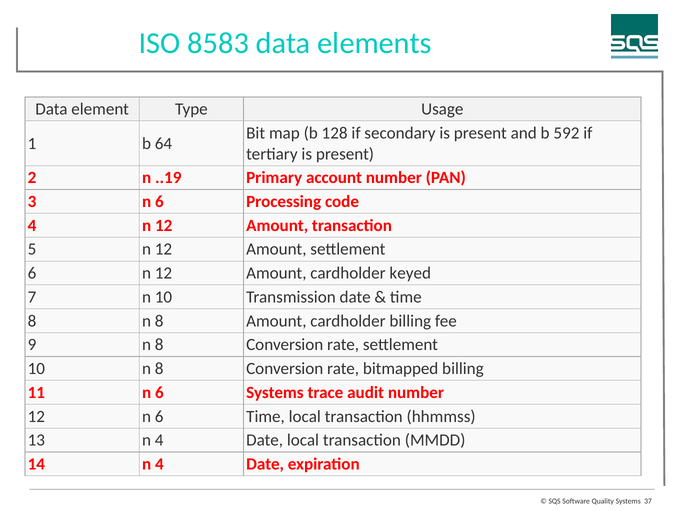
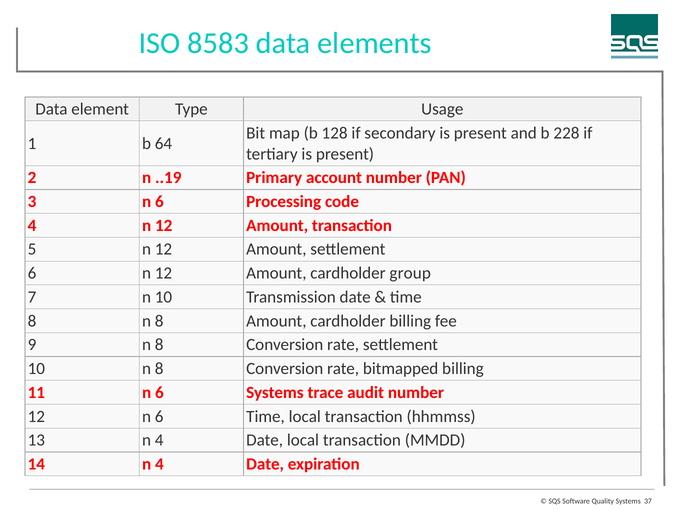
592: 592 -> 228
keyed: keyed -> group
